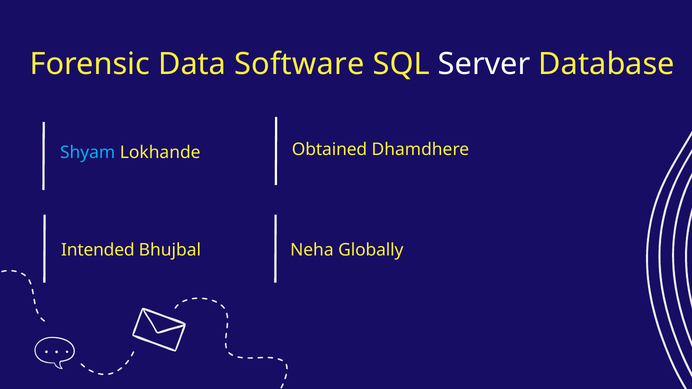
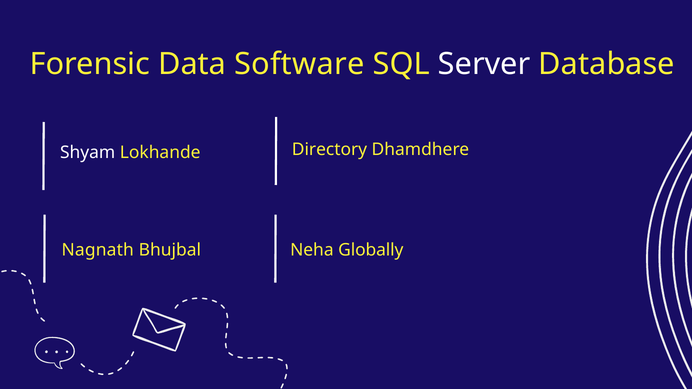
Shyam colour: light blue -> white
Obtained: Obtained -> Directory
Intended: Intended -> Nagnath
